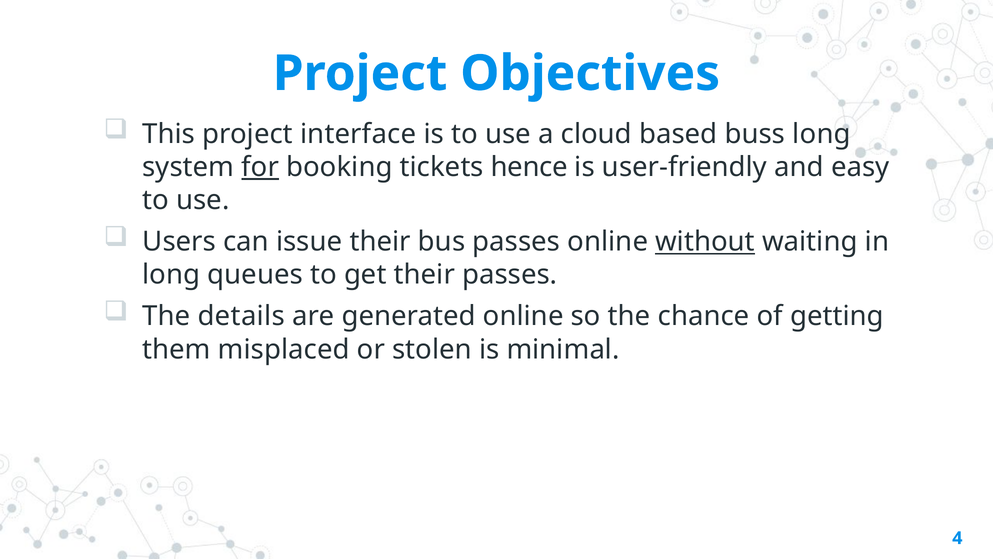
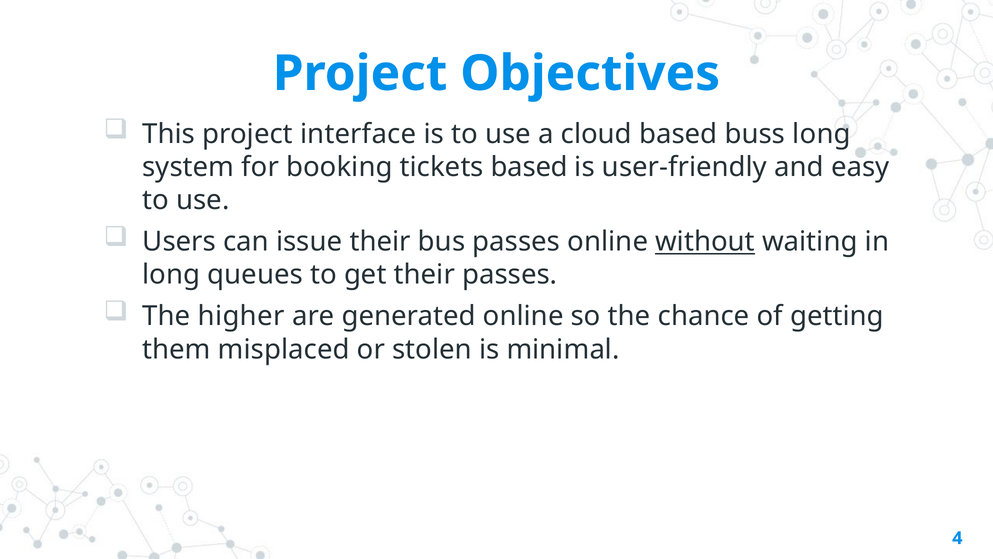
for underline: present -> none
tickets hence: hence -> based
details: details -> higher
